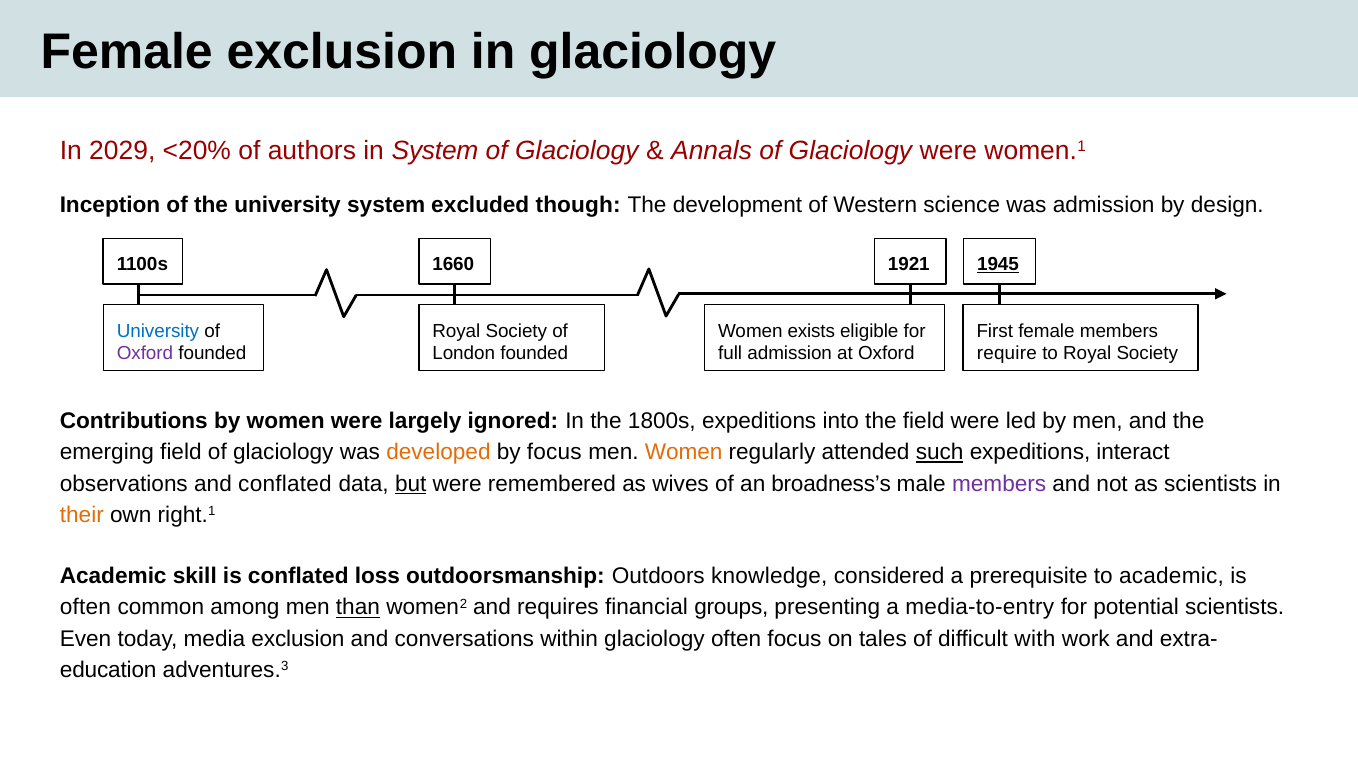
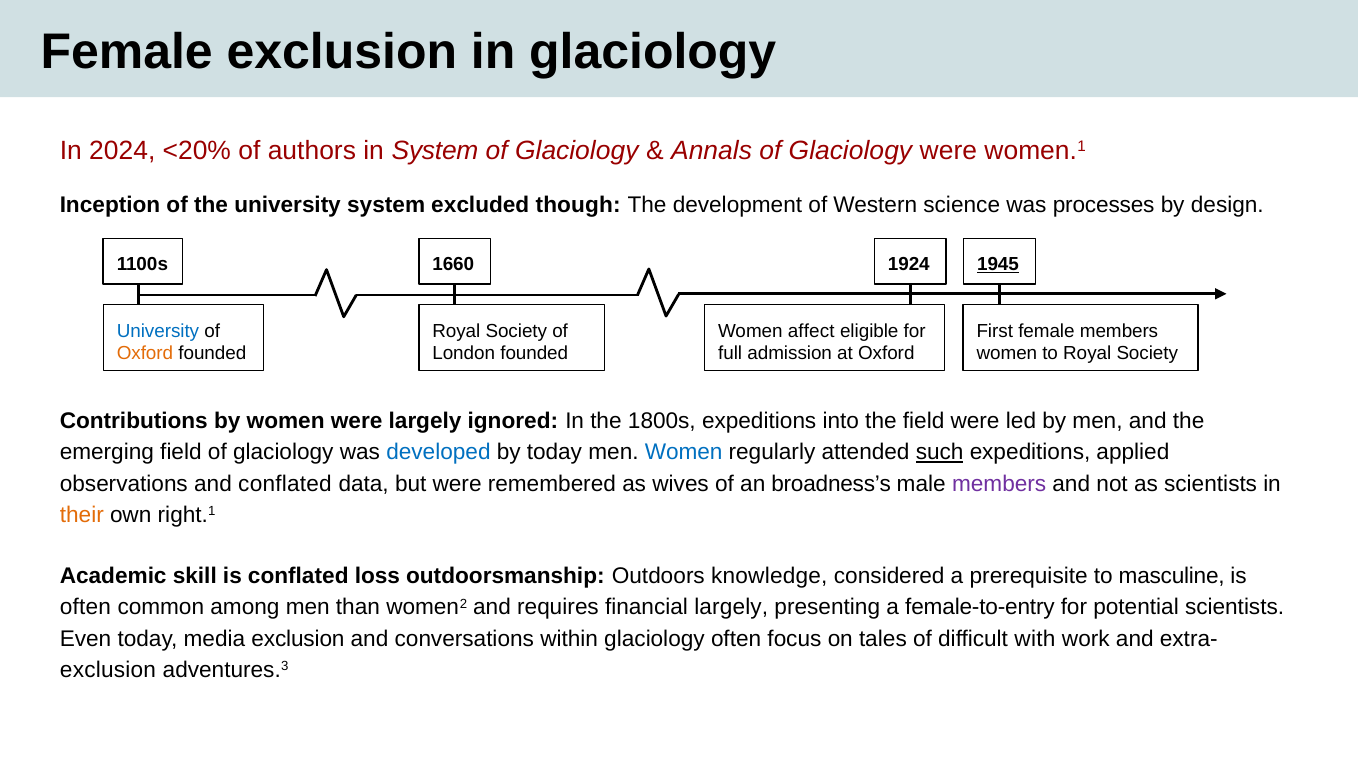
2029: 2029 -> 2024
was admission: admission -> processes
1921: 1921 -> 1924
exists: exists -> affect
Oxford at (145, 354) colour: purple -> orange
require at (1007, 354): require -> women
developed colour: orange -> blue
by focus: focus -> today
Women at (684, 452) colour: orange -> blue
interact: interact -> applied
but underline: present -> none
to academic: academic -> masculine
than underline: present -> none
financial groups: groups -> largely
media-to-entry: media-to-entry -> female-to-entry
education at (108, 670): education -> exclusion
